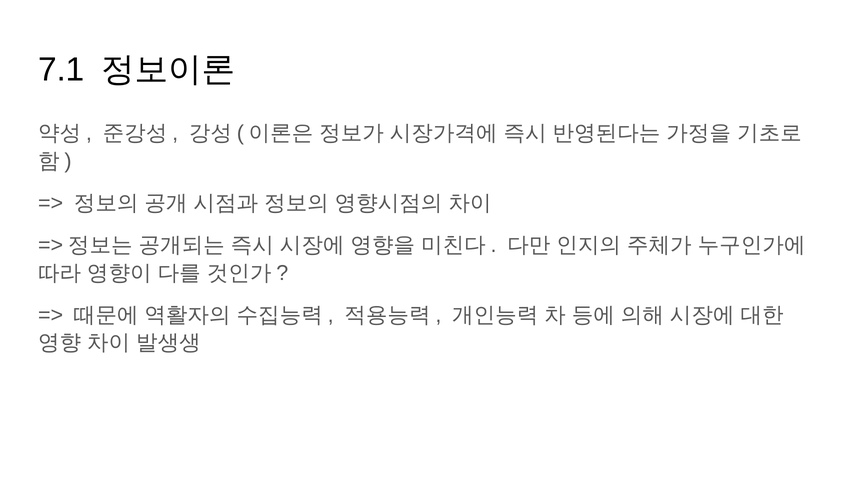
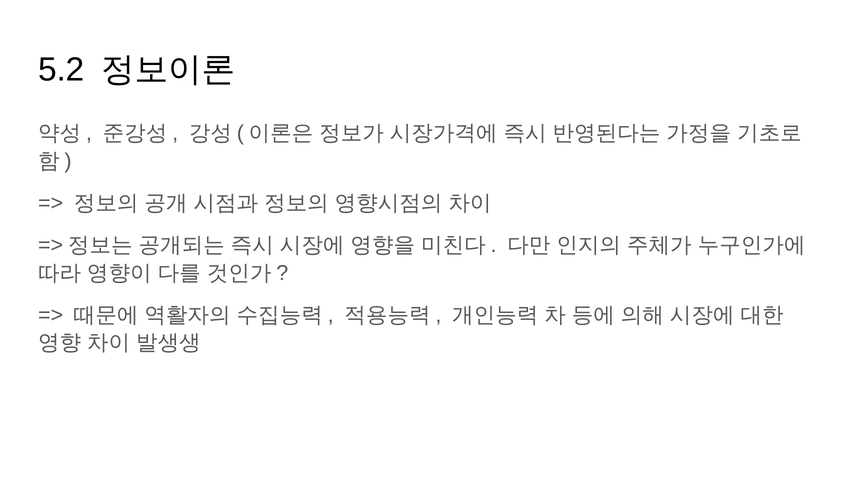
7.1: 7.1 -> 5.2
